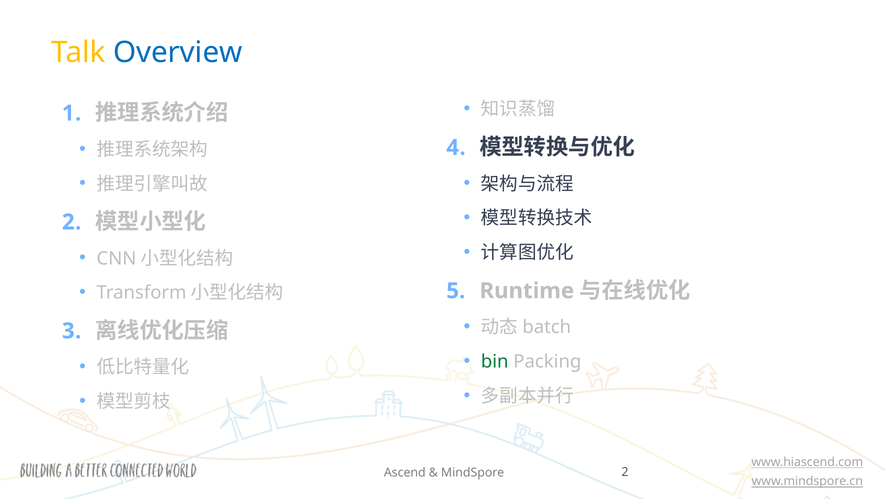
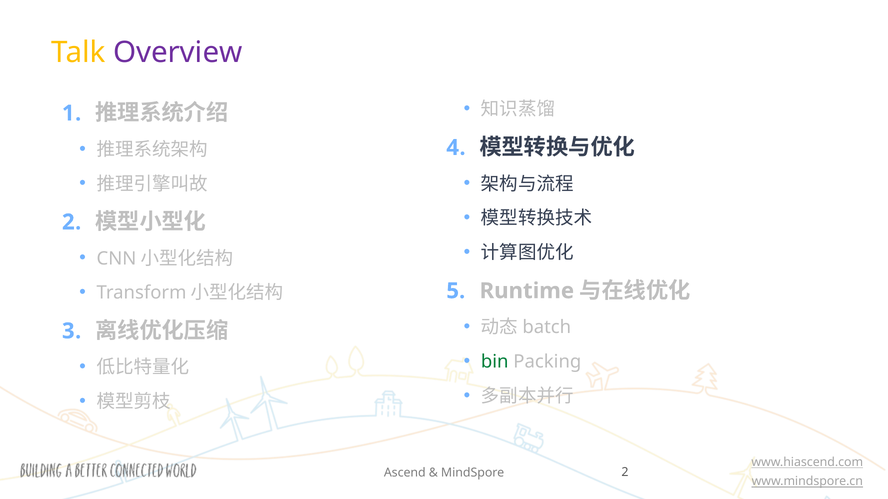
Overview colour: blue -> purple
